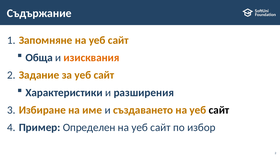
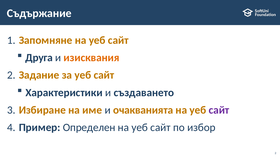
Обща: Обща -> Друга
разширения: разширения -> създаването
създаването: създаването -> очакванията
сайт at (219, 110) colour: black -> purple
